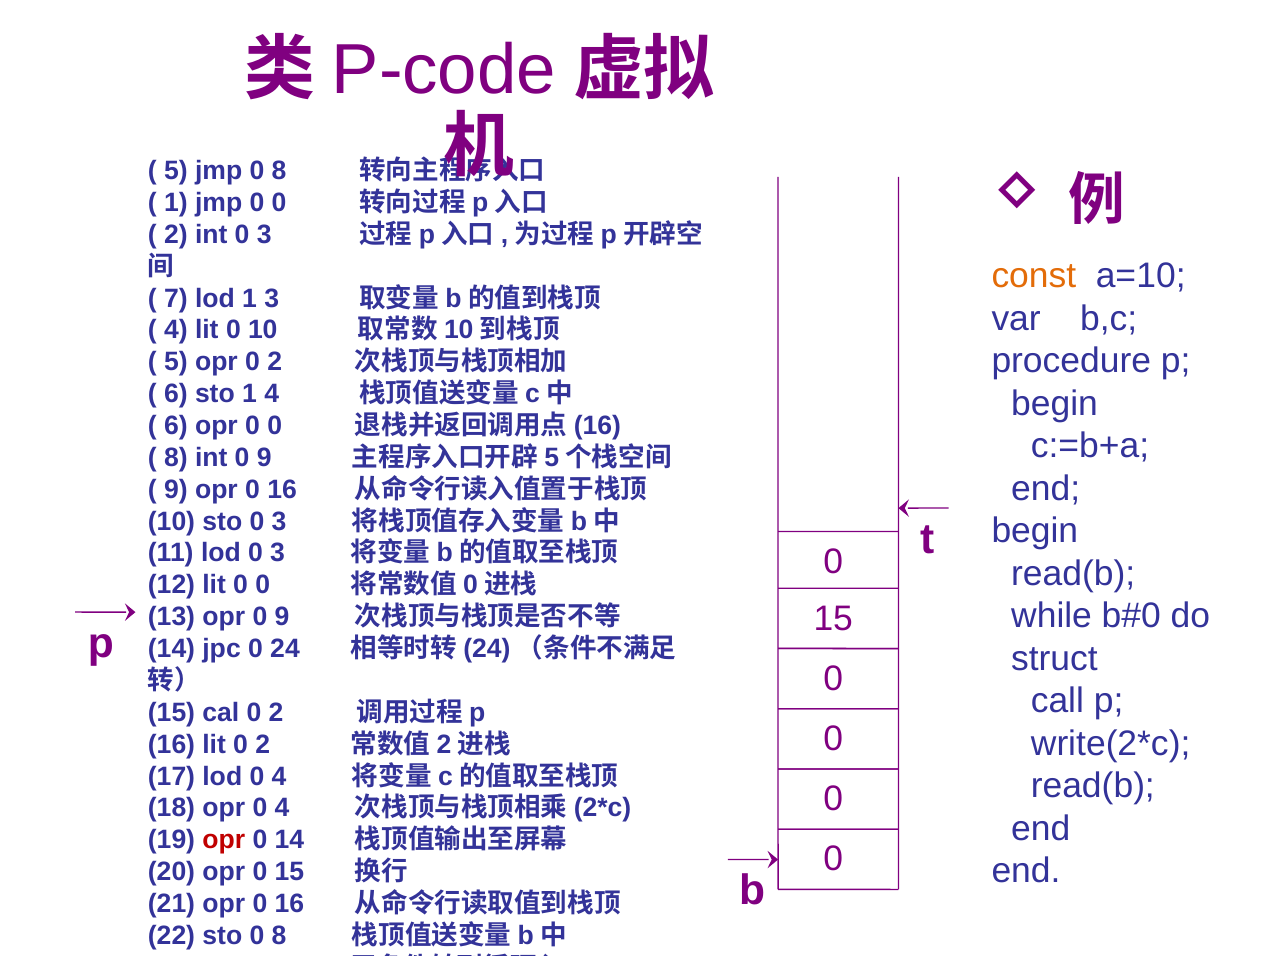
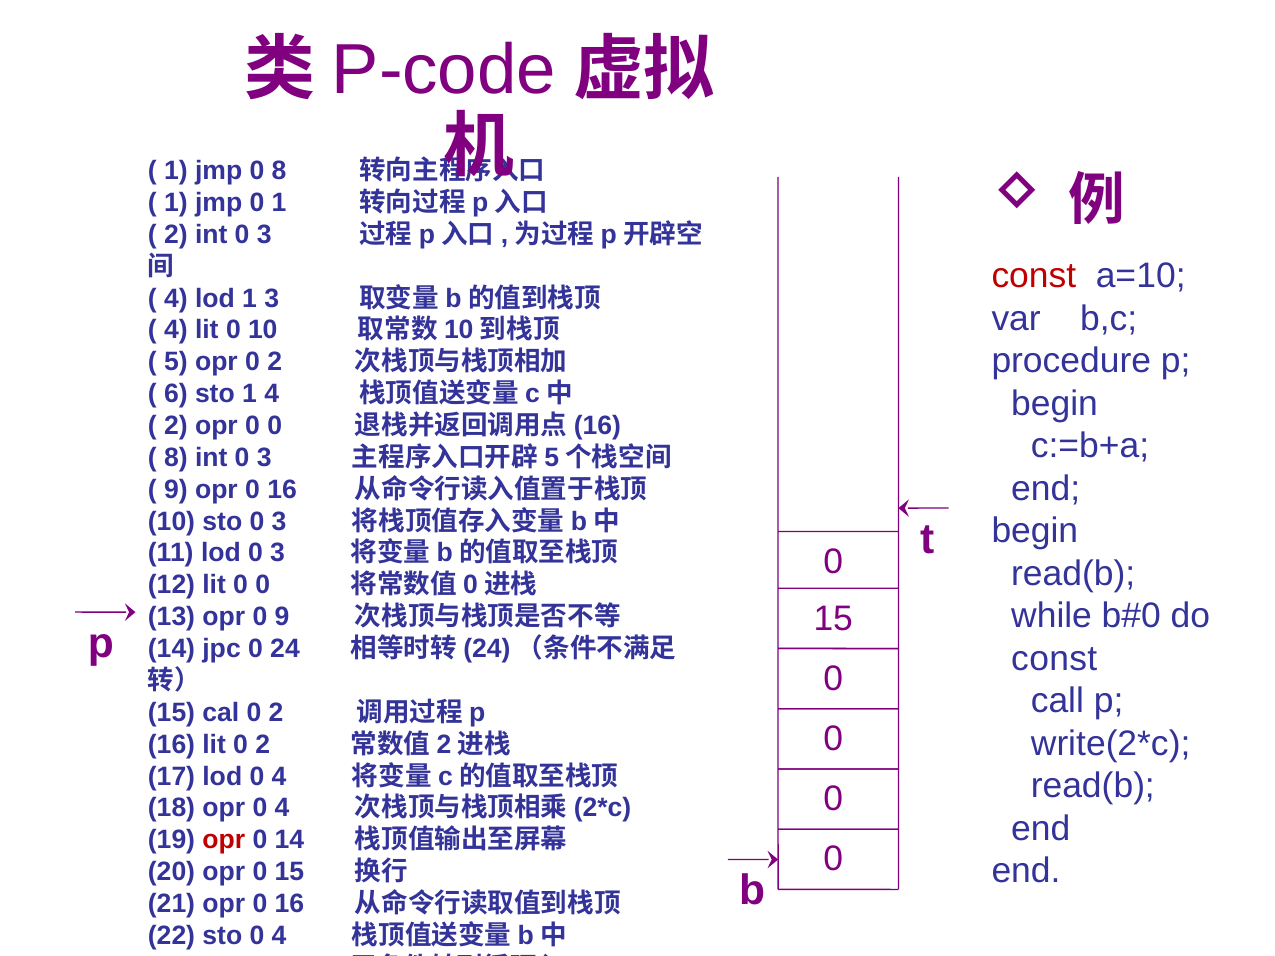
5 at (176, 171): 5 -> 1
jmp 0 0: 0 -> 1
const at (1034, 276) colour: orange -> red
7 at (176, 298): 7 -> 4
6 at (176, 426): 6 -> 2
8 int 0 9: 9 -> 3
struct at (1054, 659): struct -> const
sto 0 8: 8 -> 4
